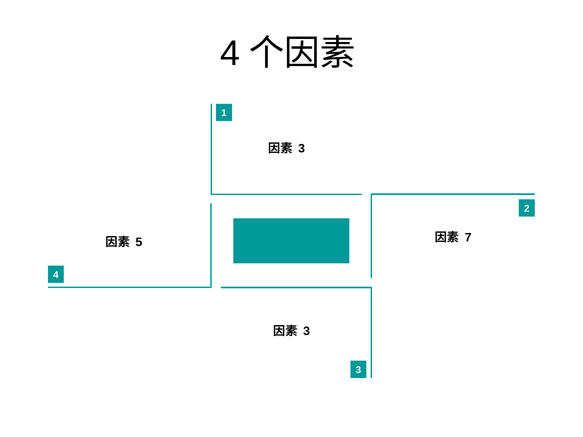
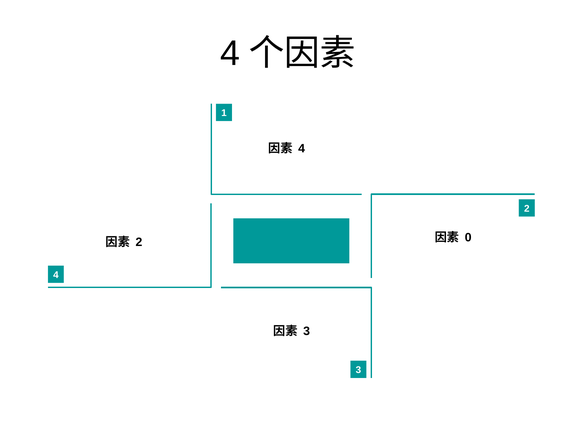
3 at (302, 149): 3 -> 4
7: 7 -> 0
5 at (139, 242): 5 -> 2
